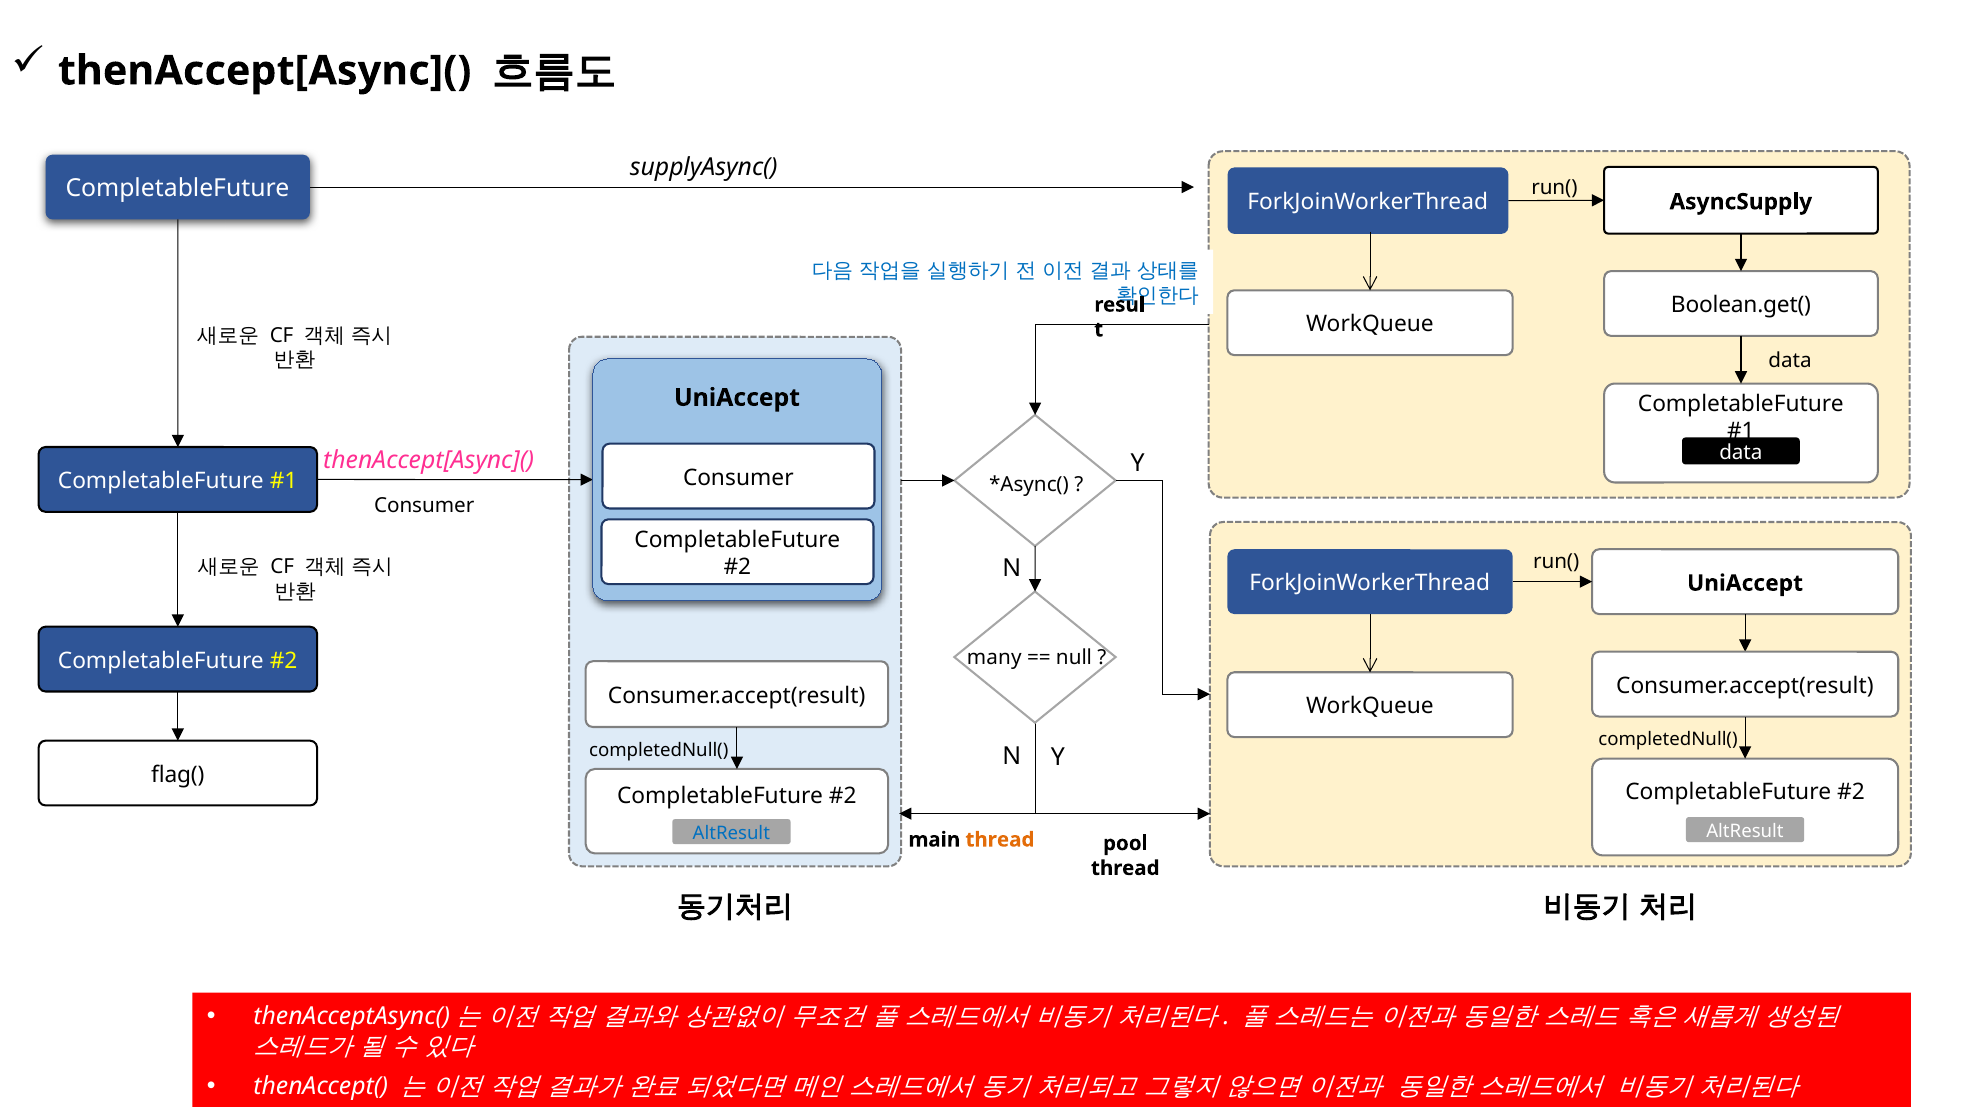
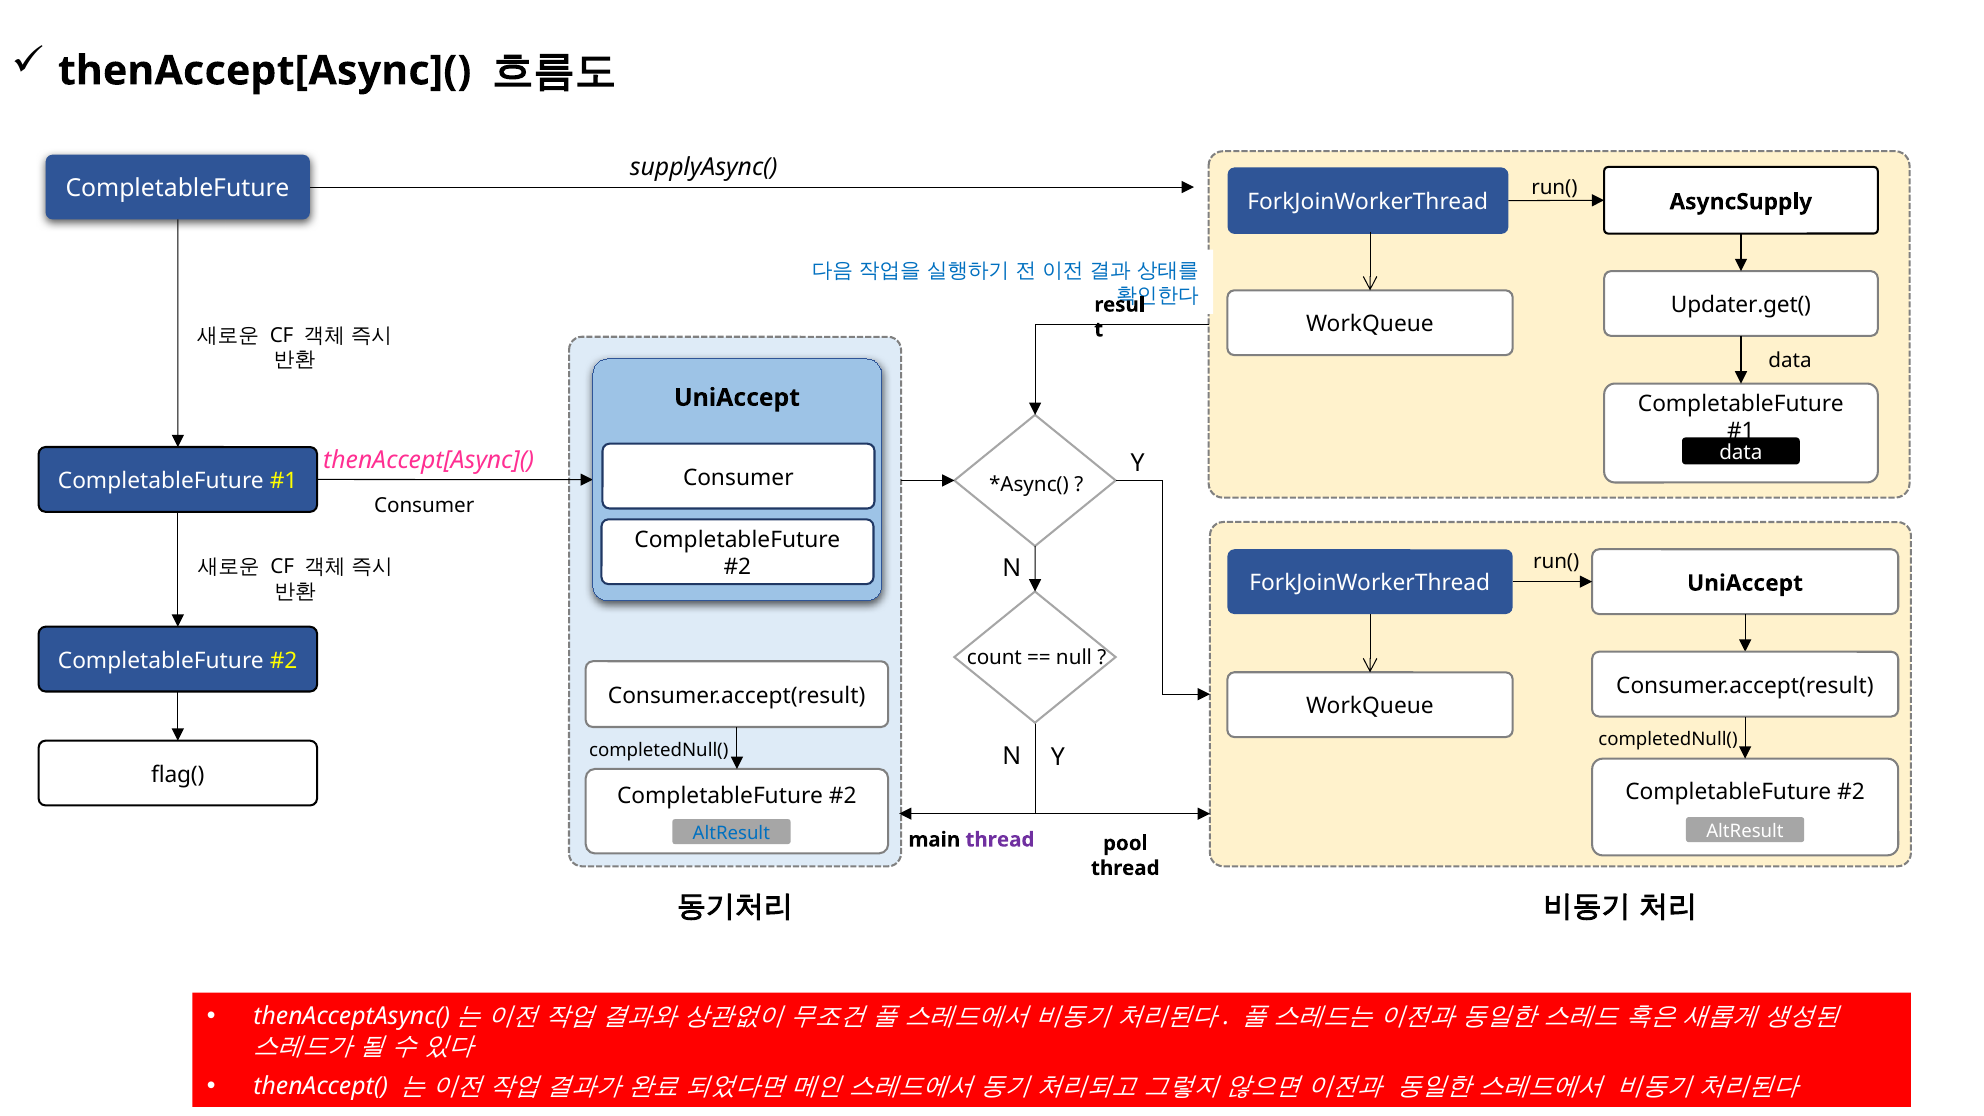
Boolean.get(: Boolean.get( -> Updater.get(
many: many -> count
thread at (1000, 840) colour: orange -> purple
